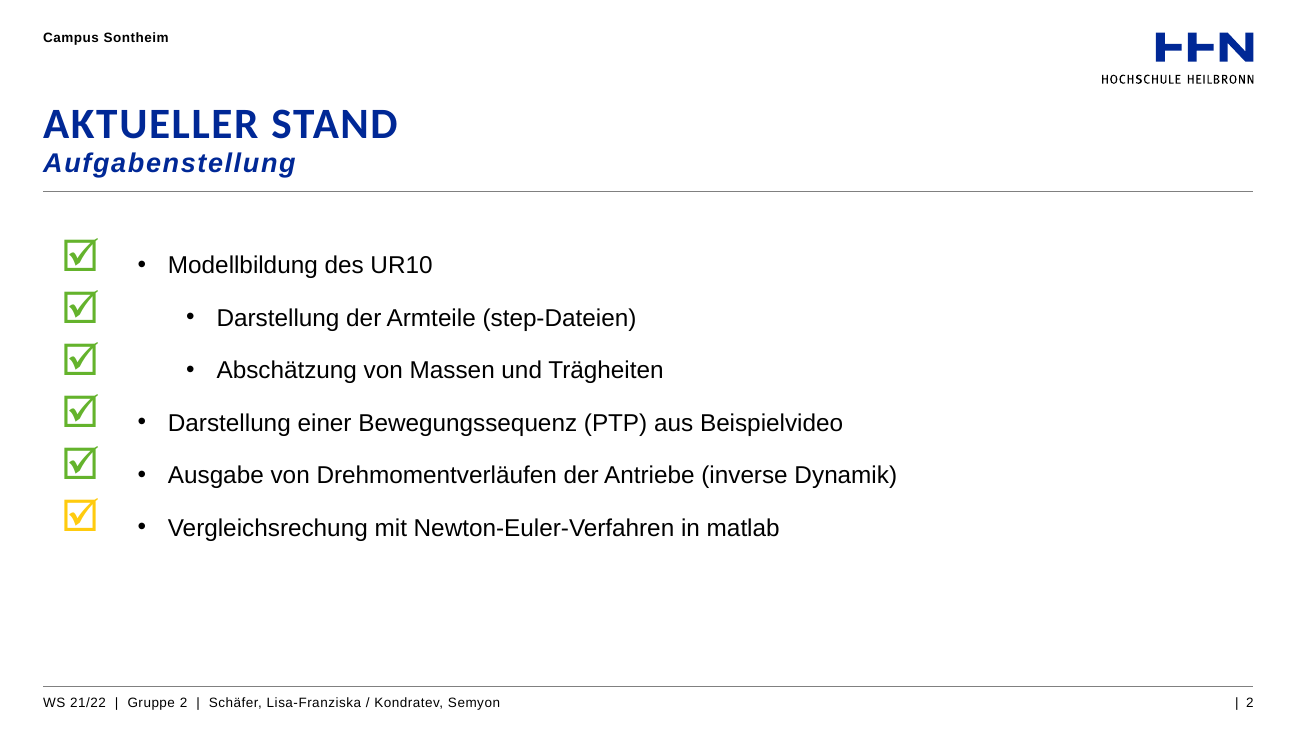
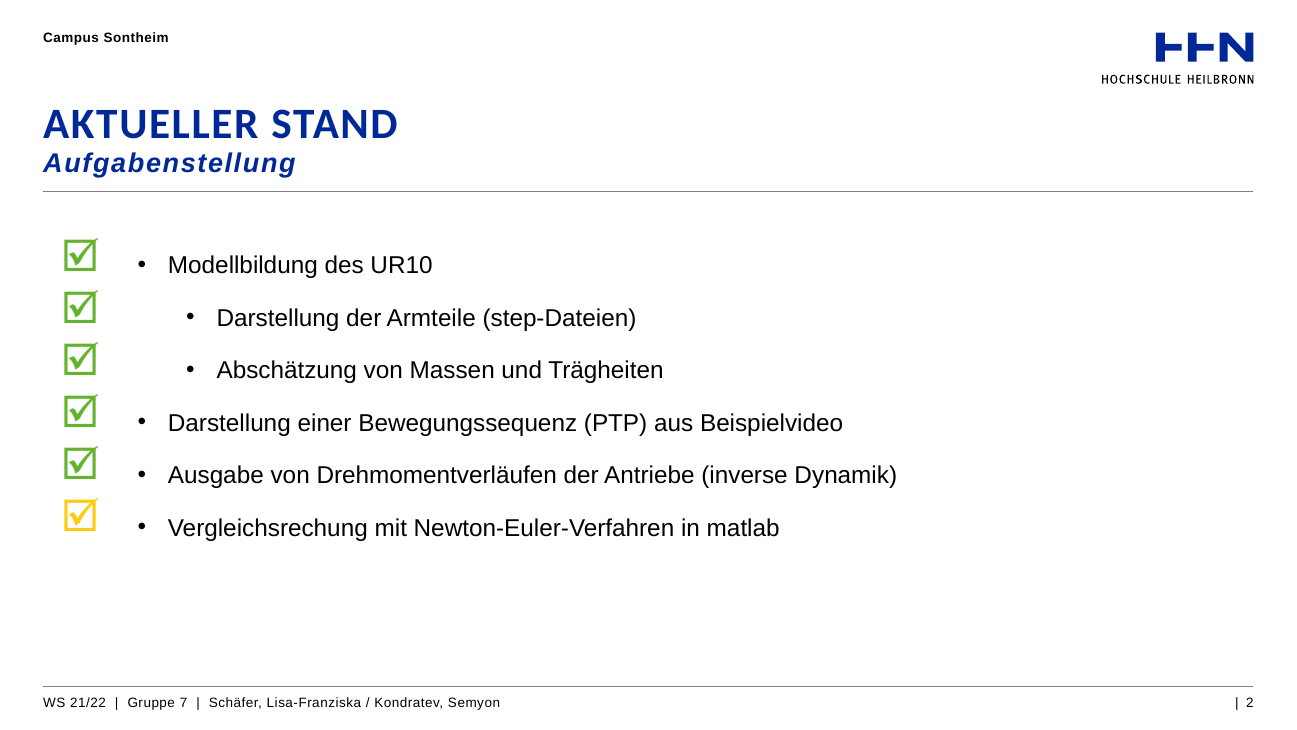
Gruppe 2: 2 -> 7
